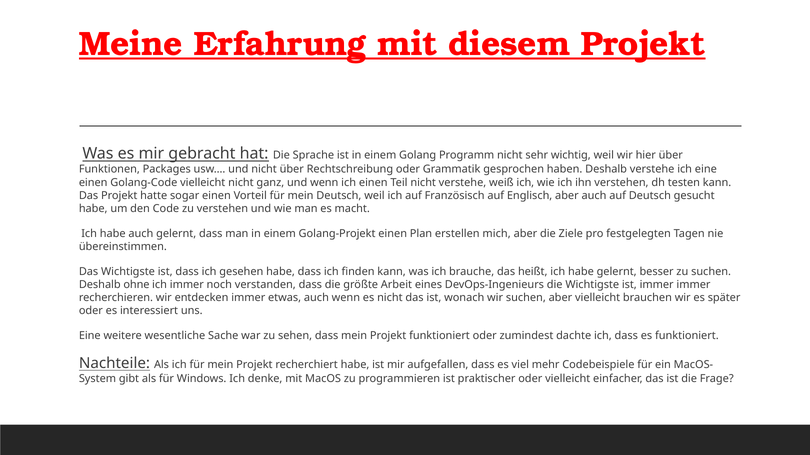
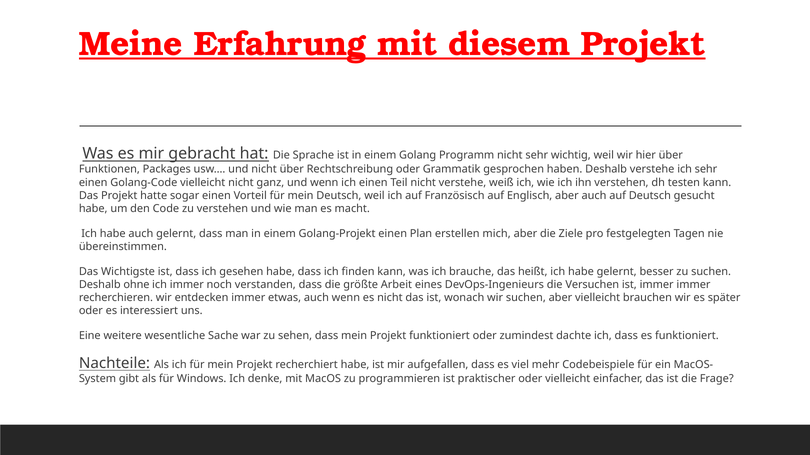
ich eine: eine -> sehr
die Wichtigste: Wichtigste -> Versuchen
